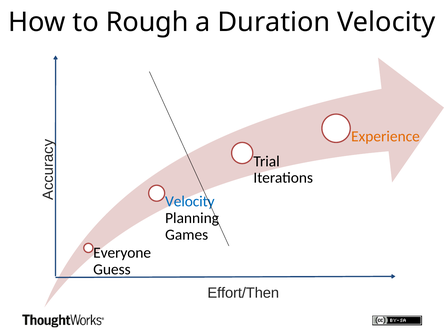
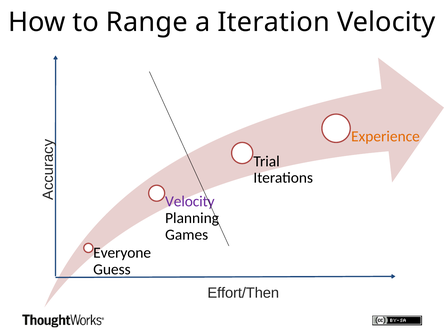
Rough: Rough -> Range
Duration: Duration -> Iteration
Velocity at (190, 201) colour: blue -> purple
